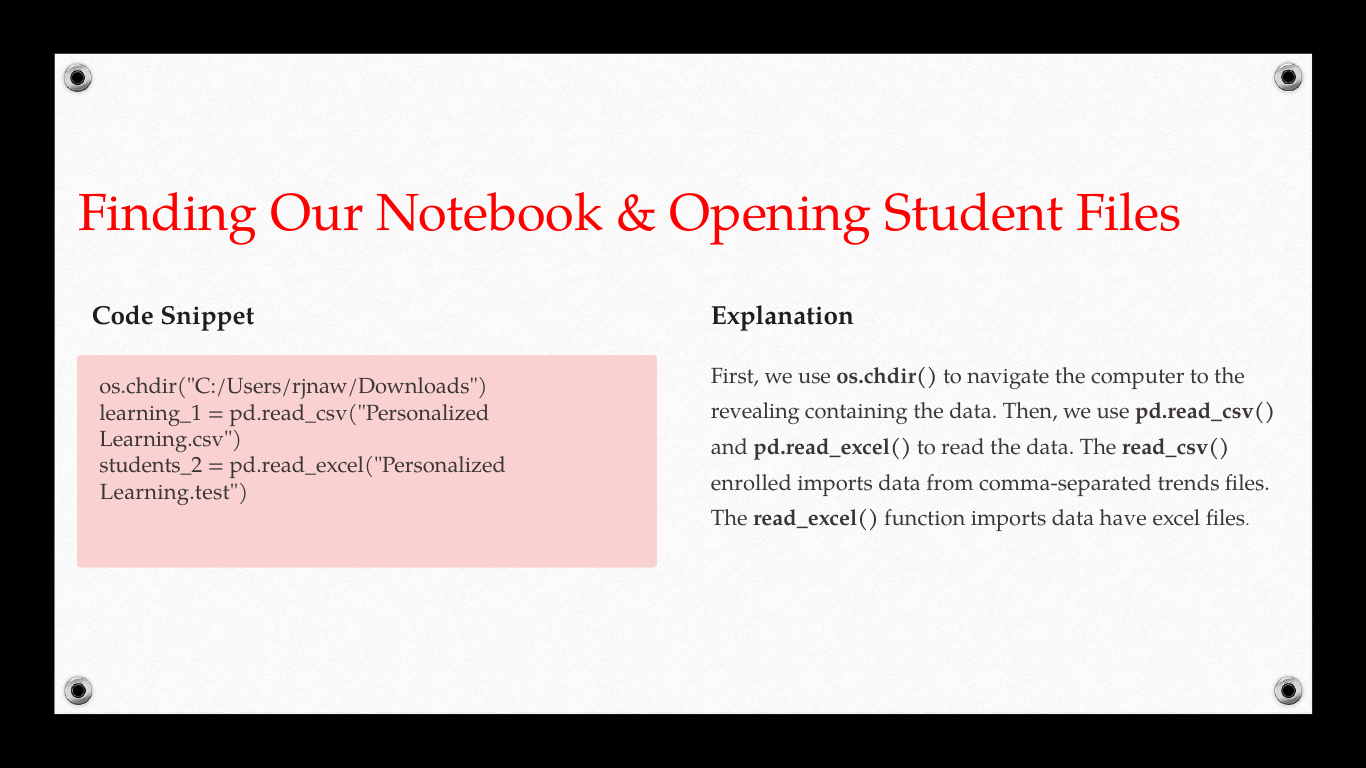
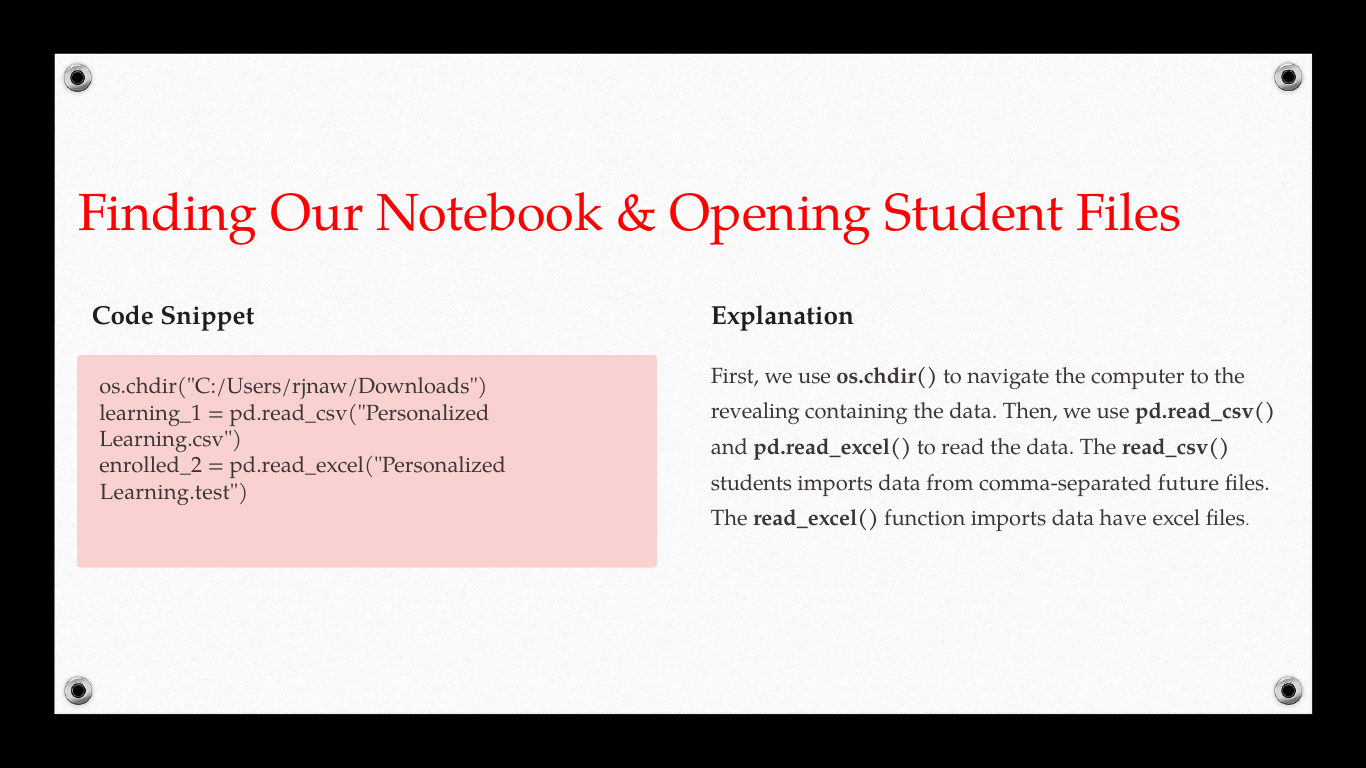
students_2: students_2 -> enrolled_2
enrolled: enrolled -> students
trends: trends -> future
